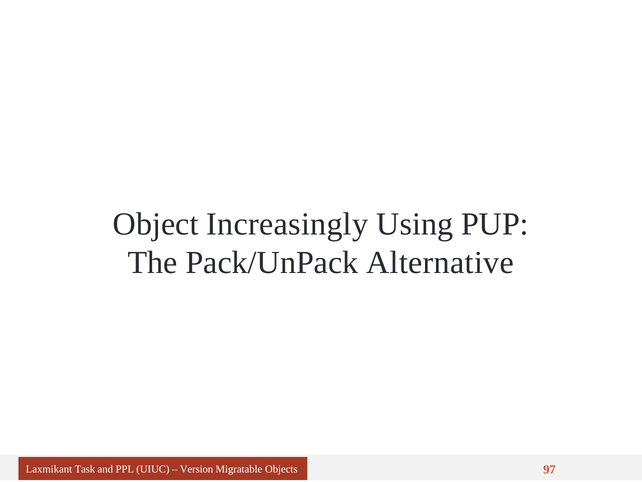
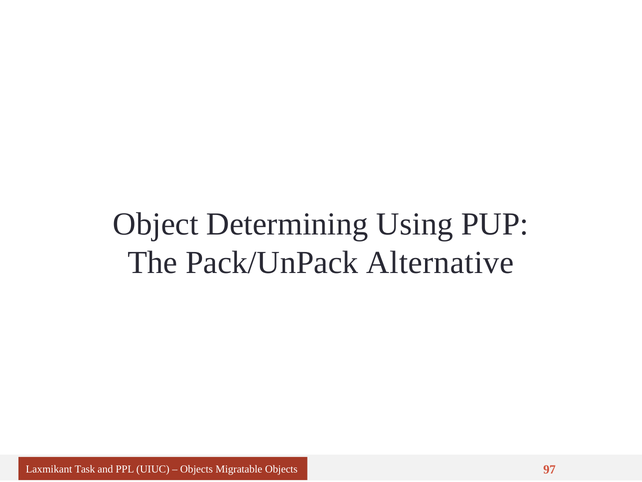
Increasingly: Increasingly -> Determining
Version at (197, 469): Version -> Objects
